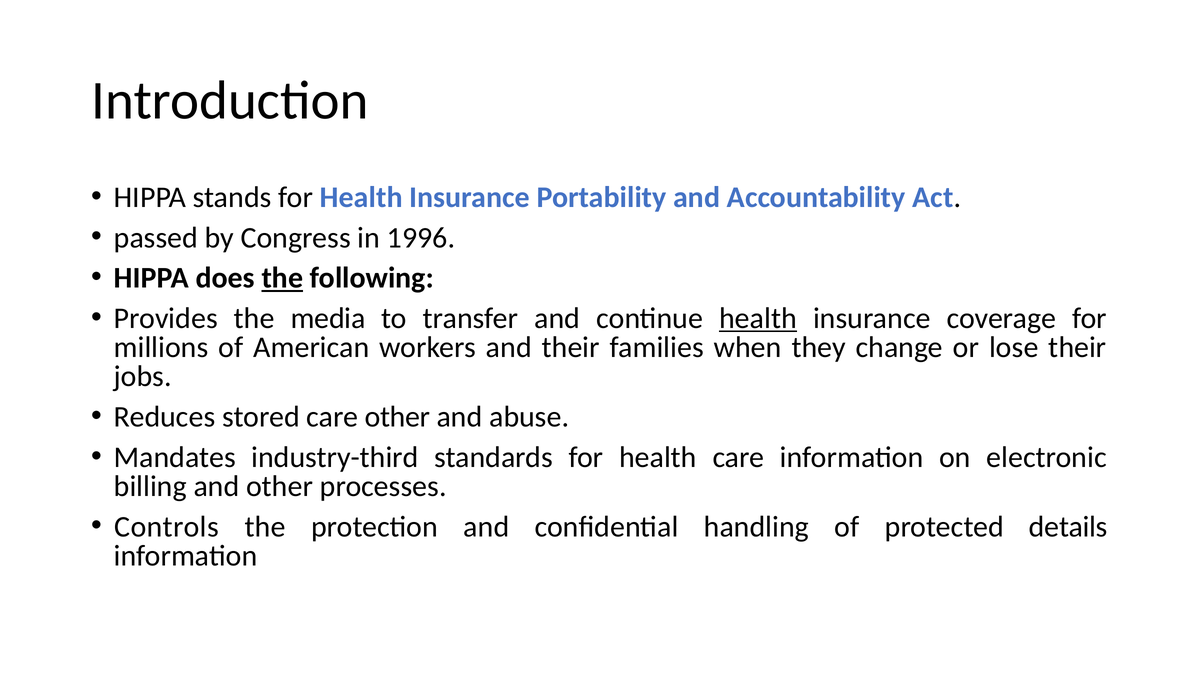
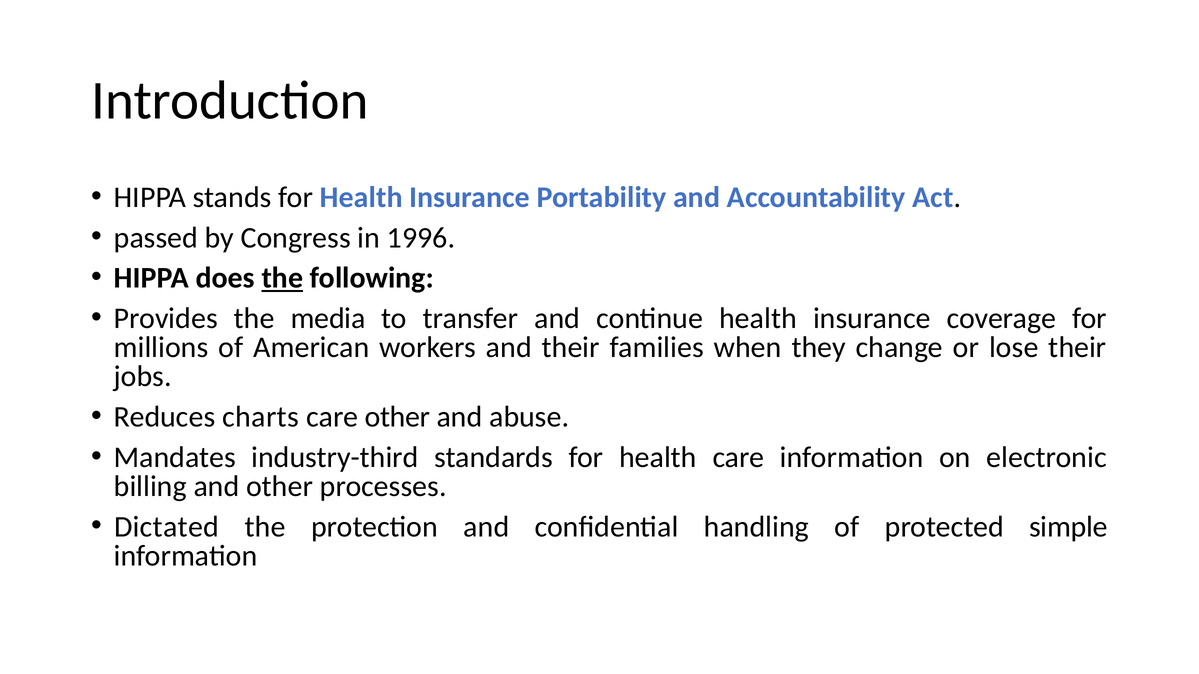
health at (758, 319) underline: present -> none
stored: stored -> charts
Controls: Controls -> Dictated
details: details -> simple
